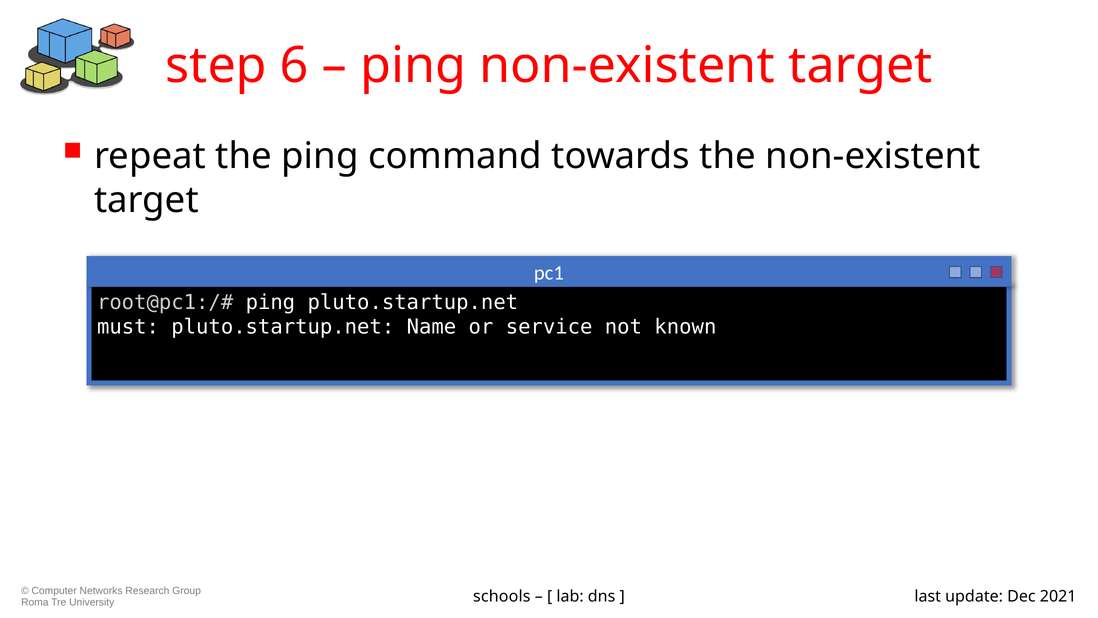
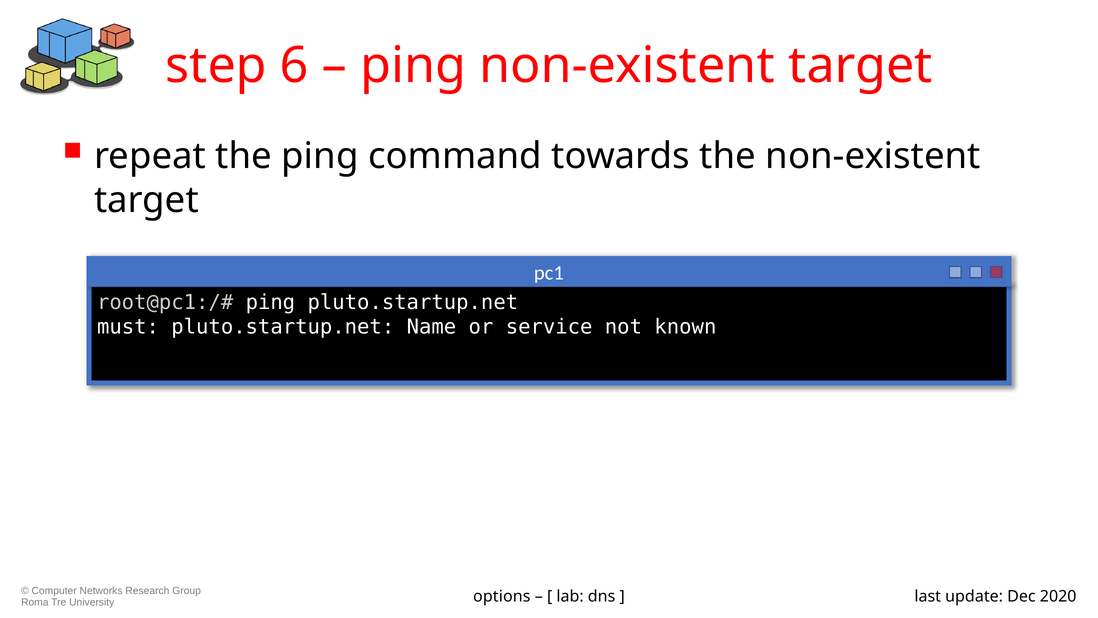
schools: schools -> options
2021: 2021 -> 2020
